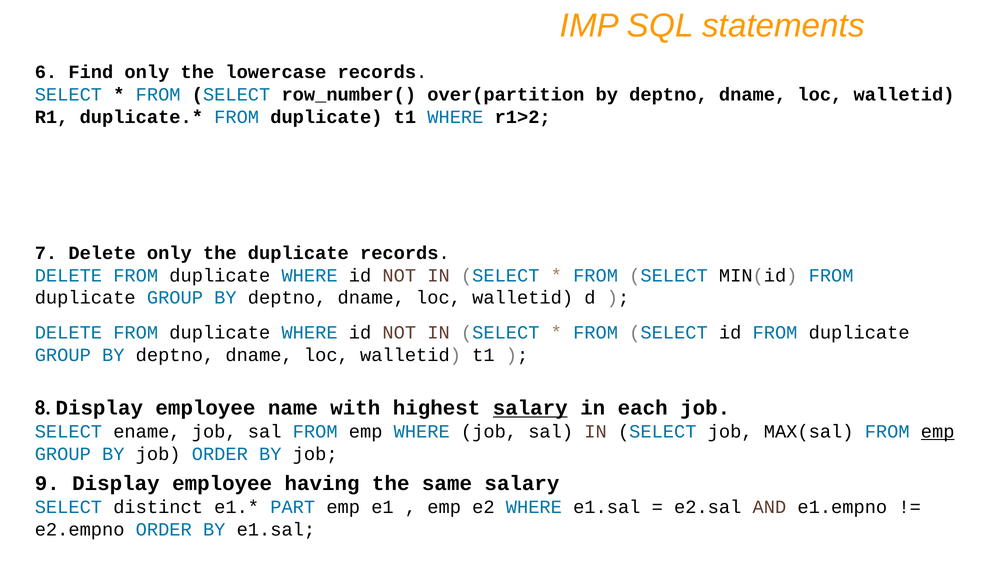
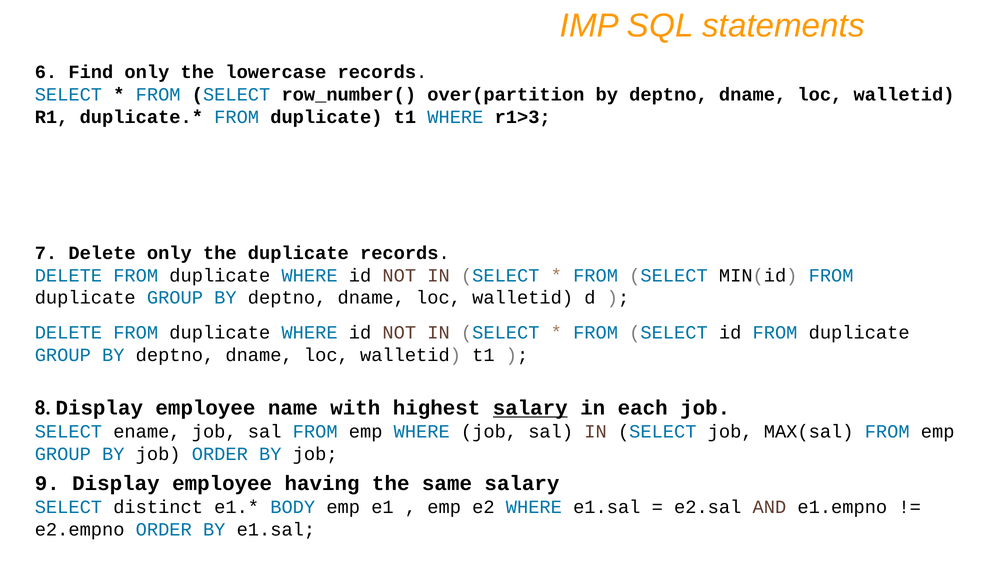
r1>2: r1>2 -> r1>3
emp at (938, 431) underline: present -> none
PART: PART -> BODY
